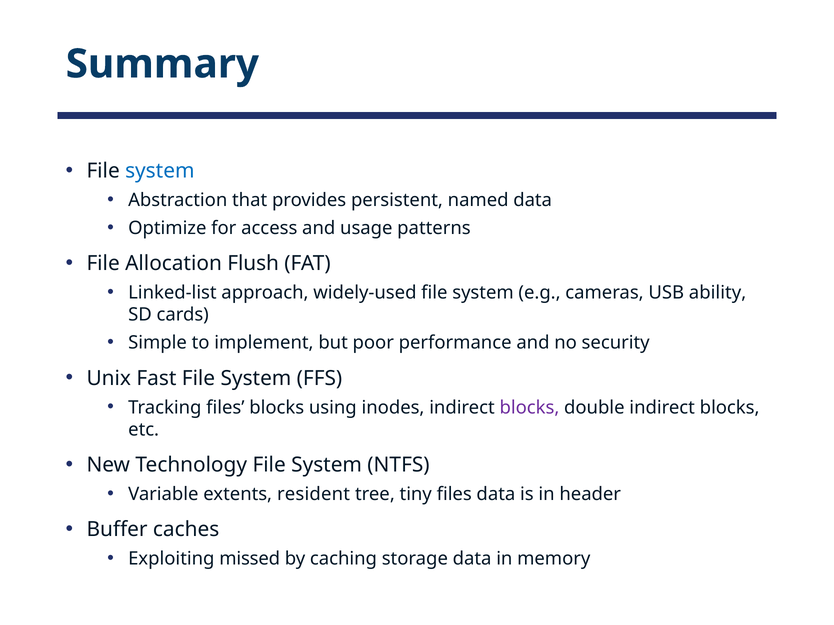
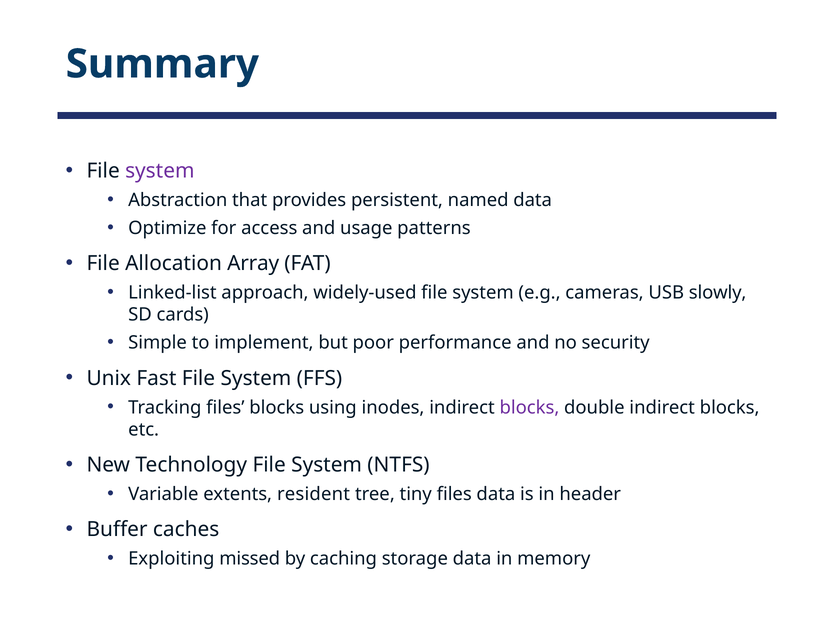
system at (160, 171) colour: blue -> purple
Flush: Flush -> Array
ability: ability -> slowly
